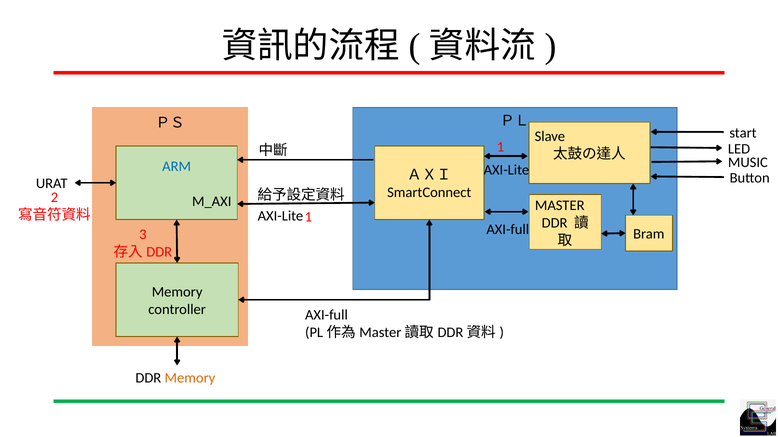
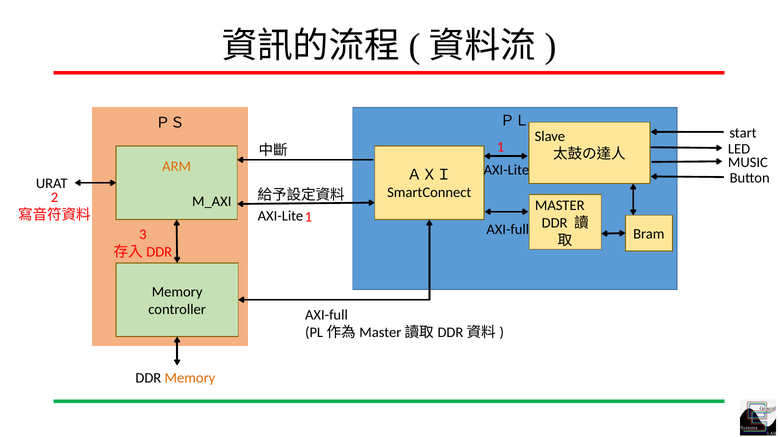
ARM colour: blue -> orange
